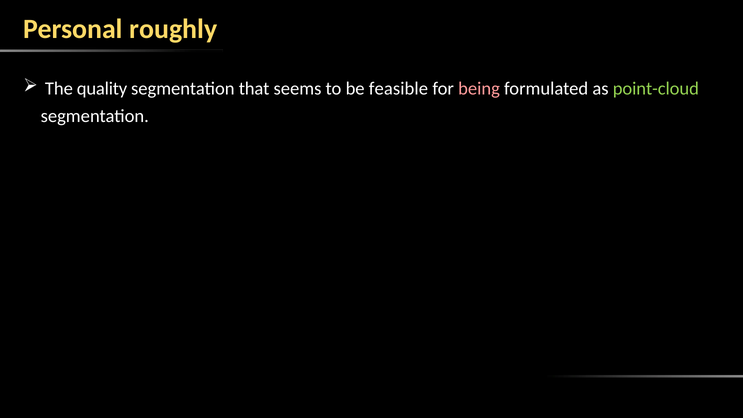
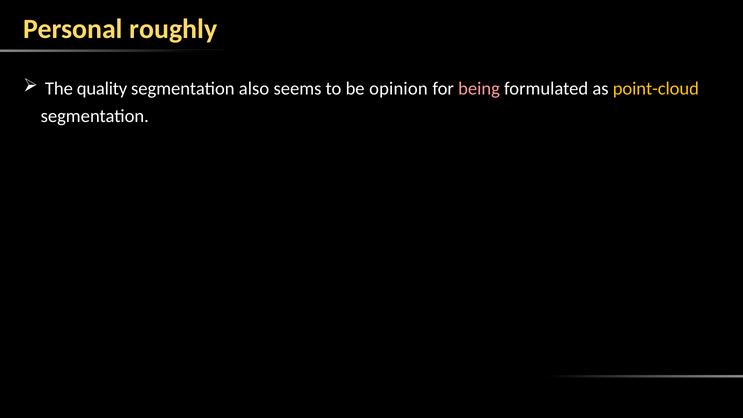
that: that -> also
feasible: feasible -> opinion
point-cloud colour: light green -> yellow
